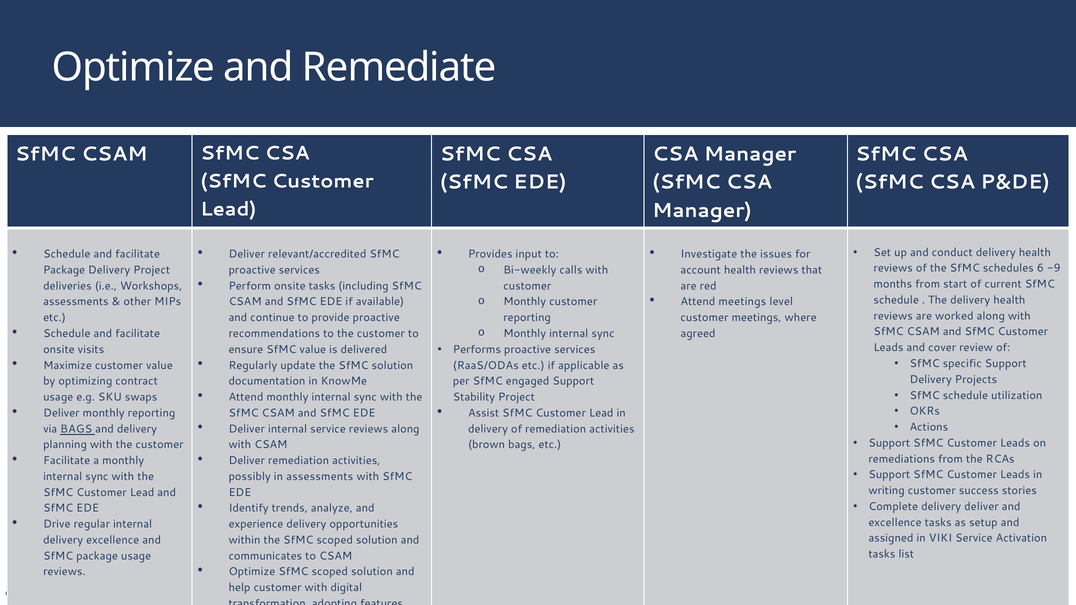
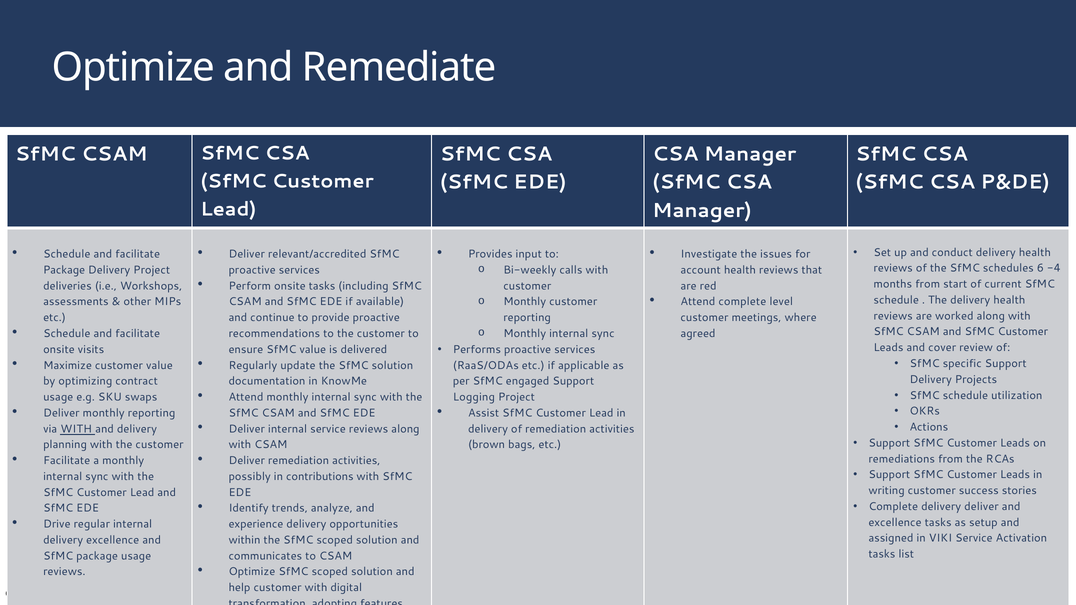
-9: -9 -> -4
Attend meetings: meetings -> complete
Stability: Stability -> Logging
via BAGS: BAGS -> WITH
in assessments: assessments -> contributions
